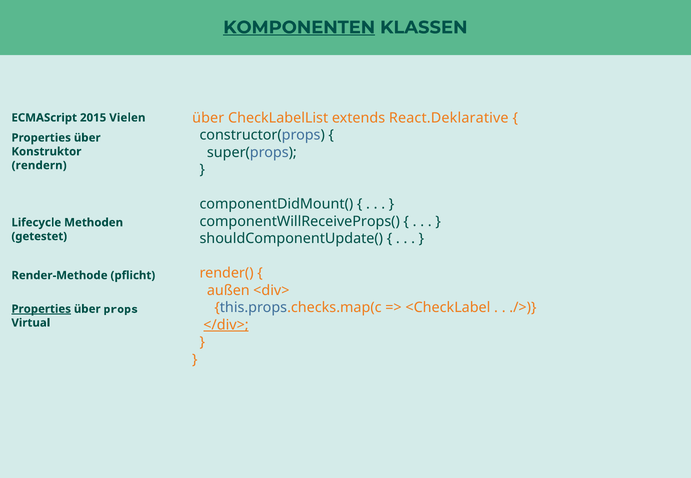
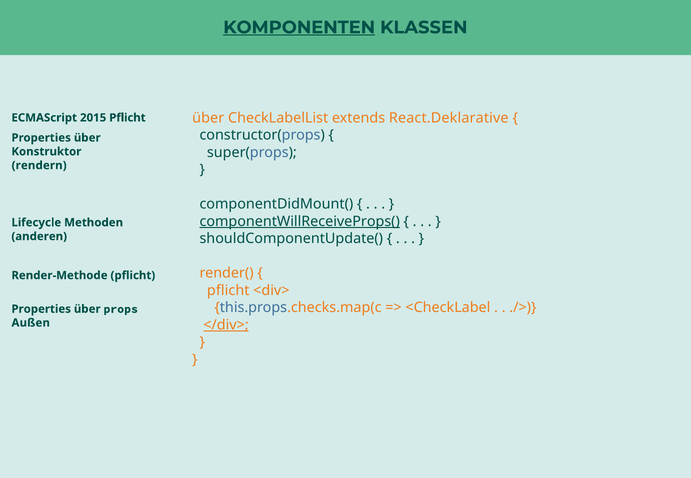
2015 Vielen: Vielen -> Pflicht
componentWillReceiveProps( underline: none -> present
getestet: getestet -> anderen
außen at (228, 291): außen -> pflicht
Properties at (41, 309) underline: present -> none
Virtual: Virtual -> Außen
